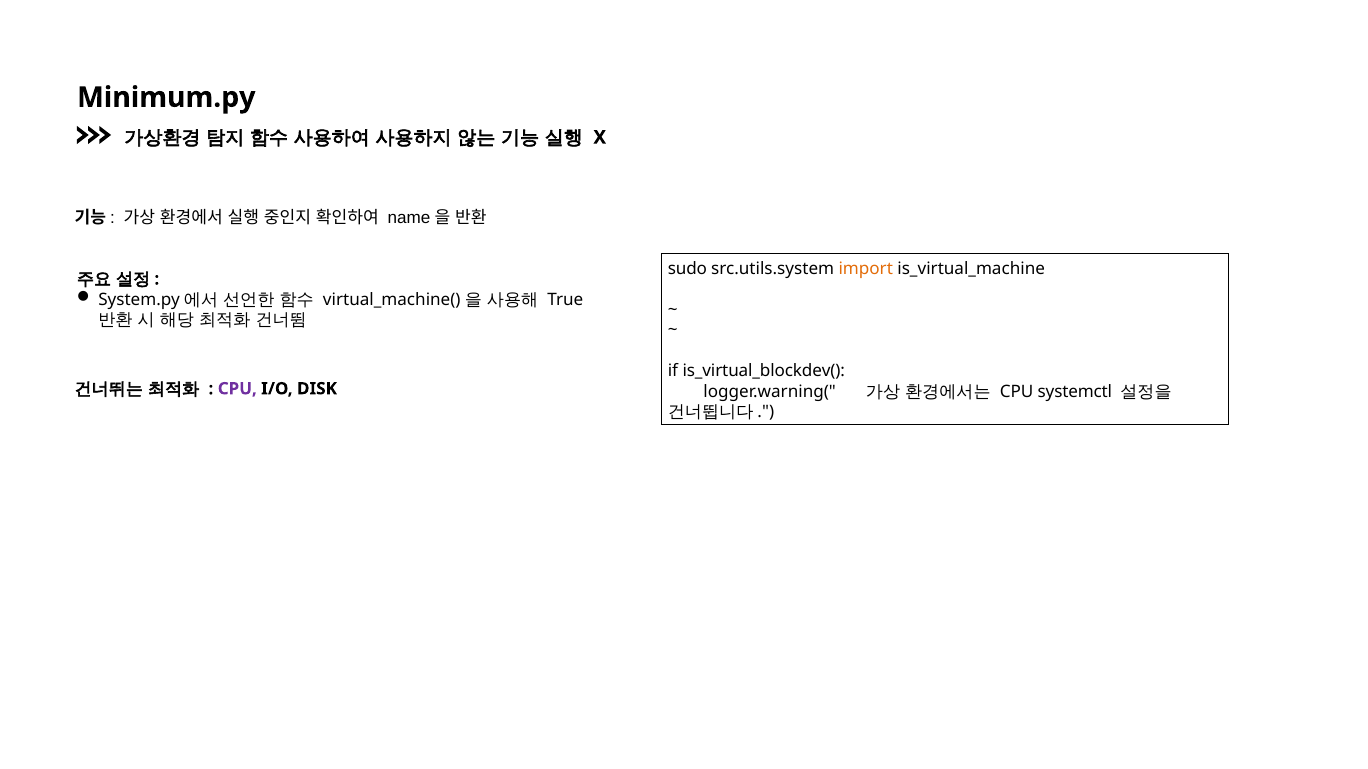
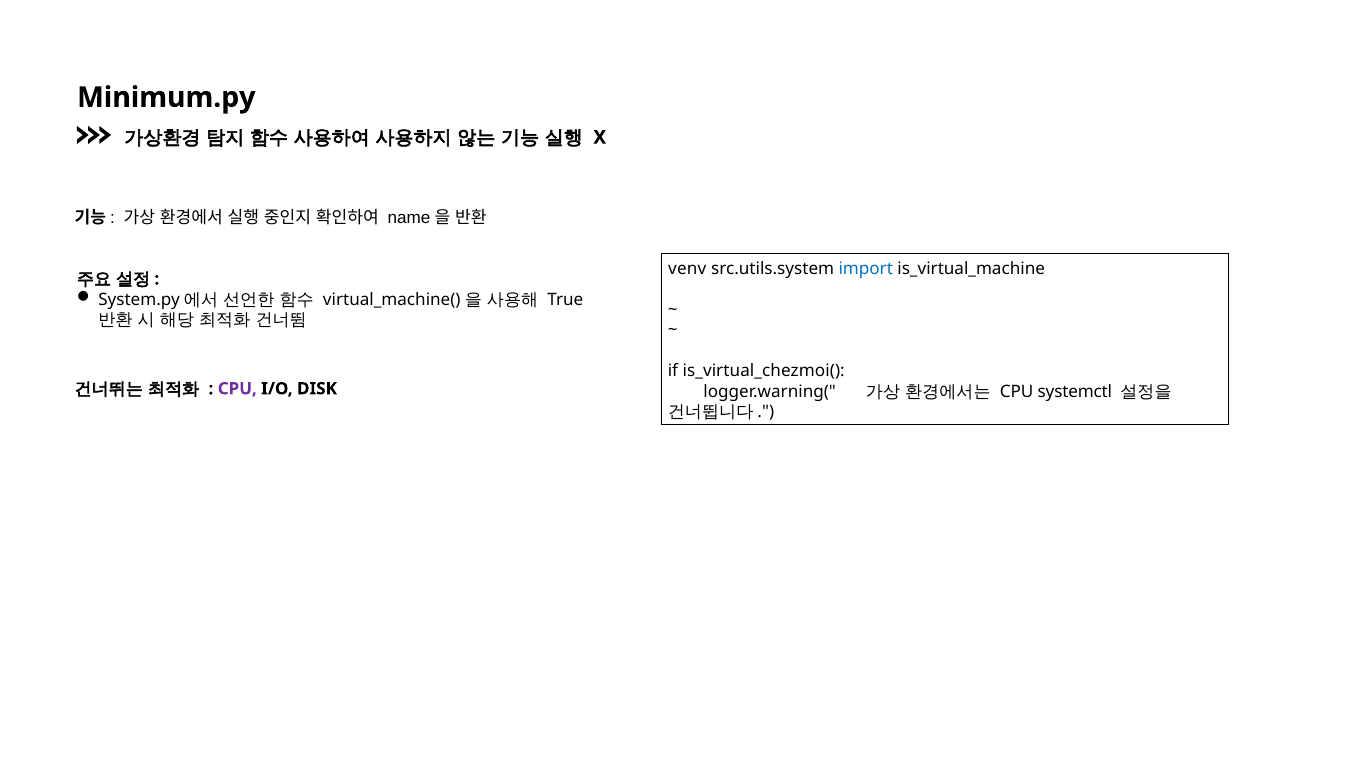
sudo: sudo -> venv
import colour: orange -> blue
is_virtual_blockdev(: is_virtual_blockdev( -> is_virtual_chezmoi(
